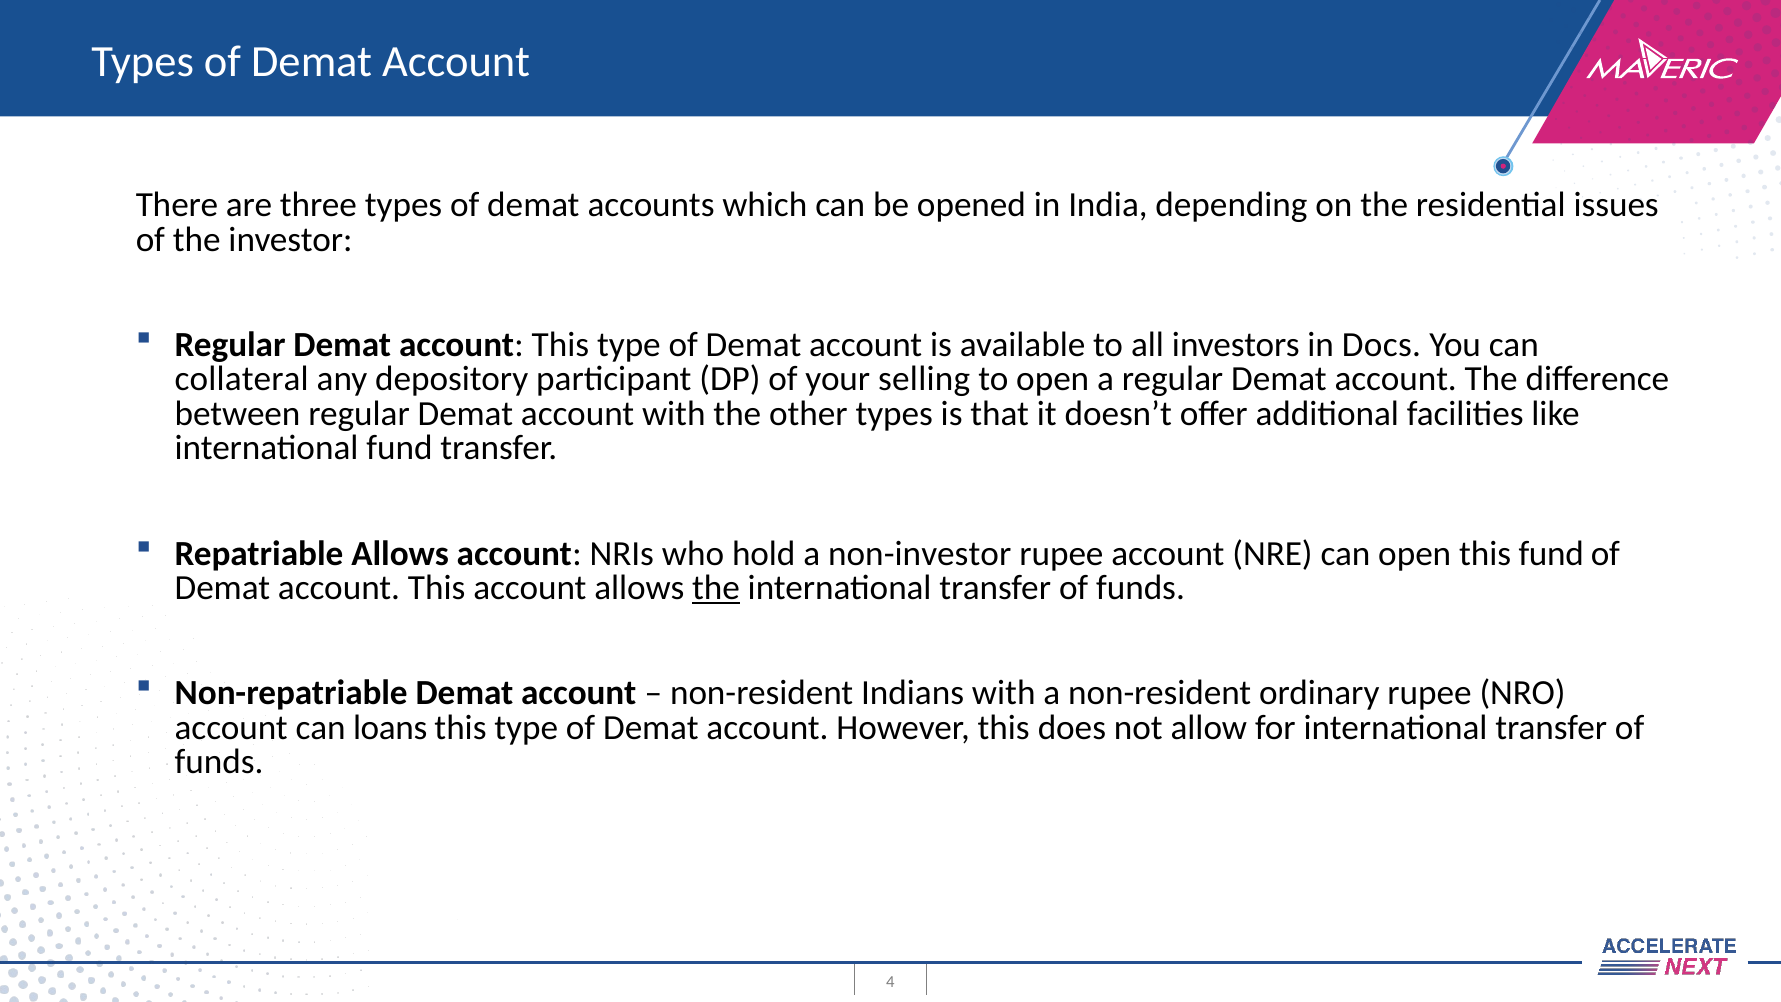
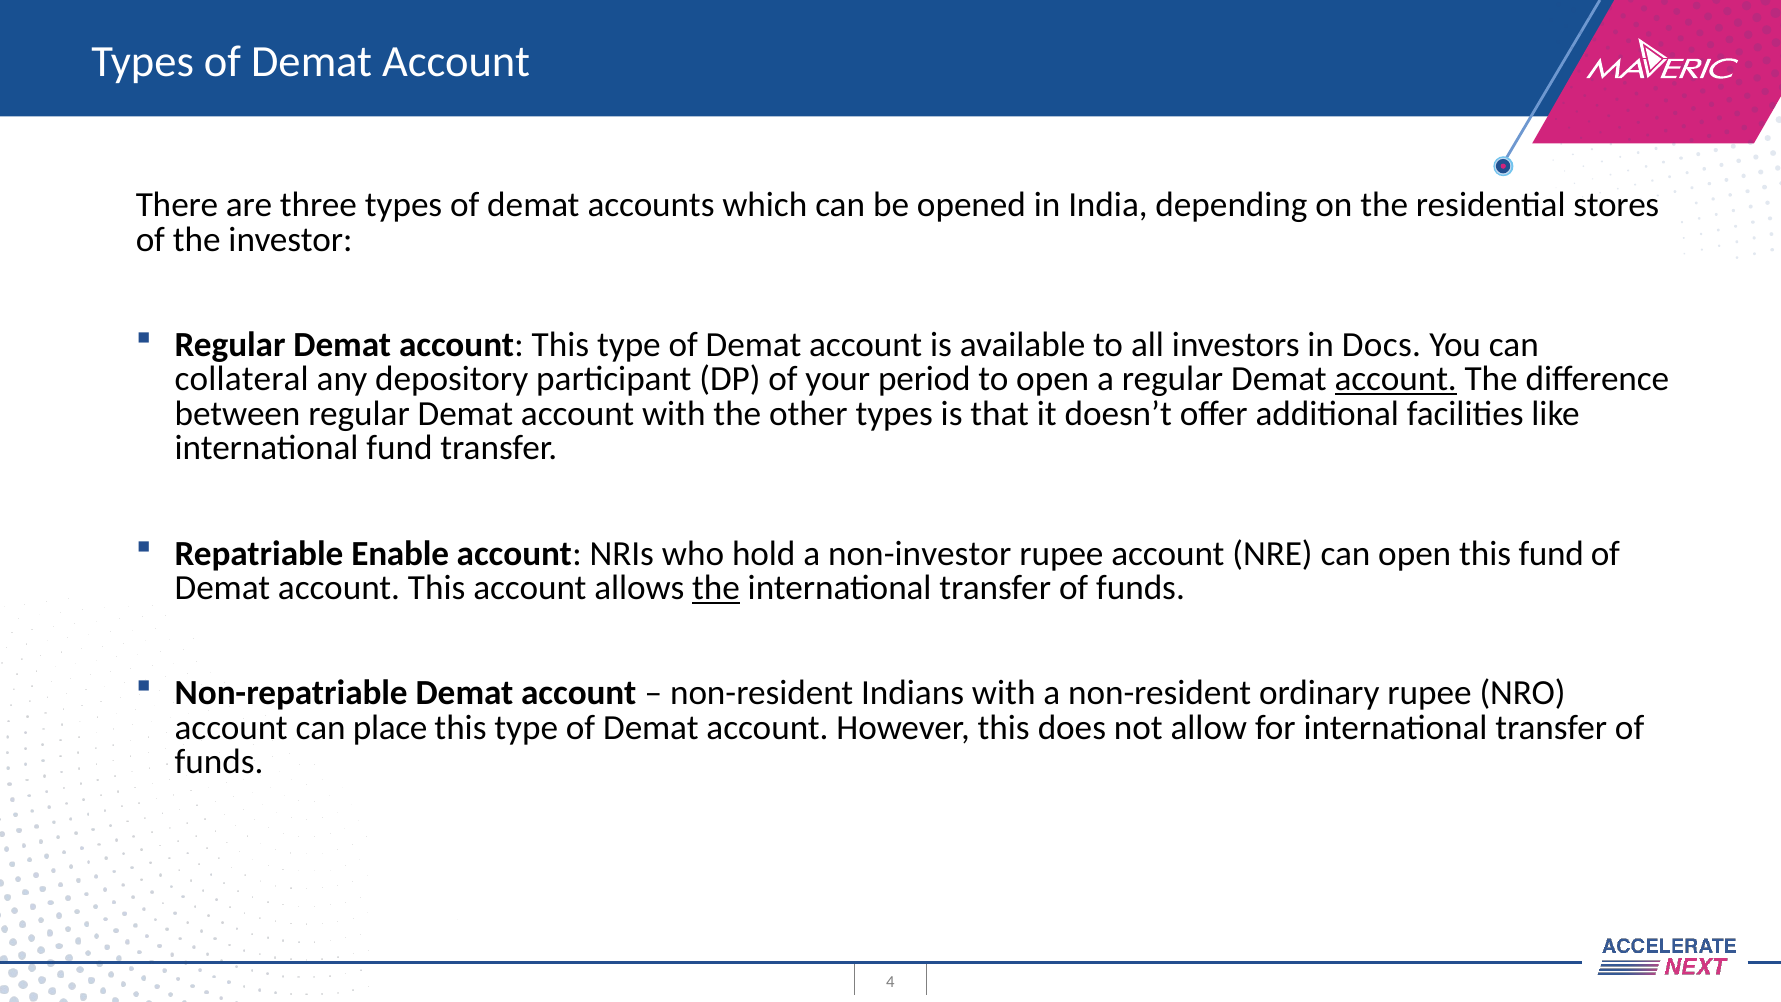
issues: issues -> stores
selling: selling -> period
account at (1396, 379) underline: none -> present
Repatriable Allows: Allows -> Enable
loans: loans -> place
